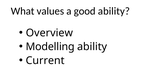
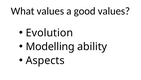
good ability: ability -> values
Overview: Overview -> Evolution
Current: Current -> Aspects
